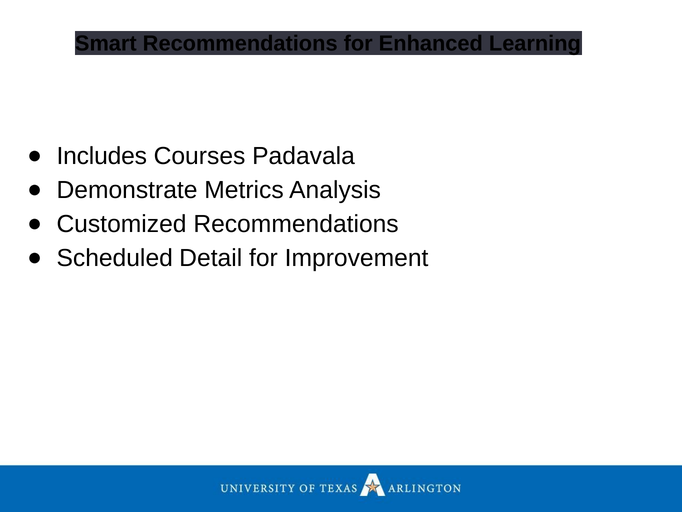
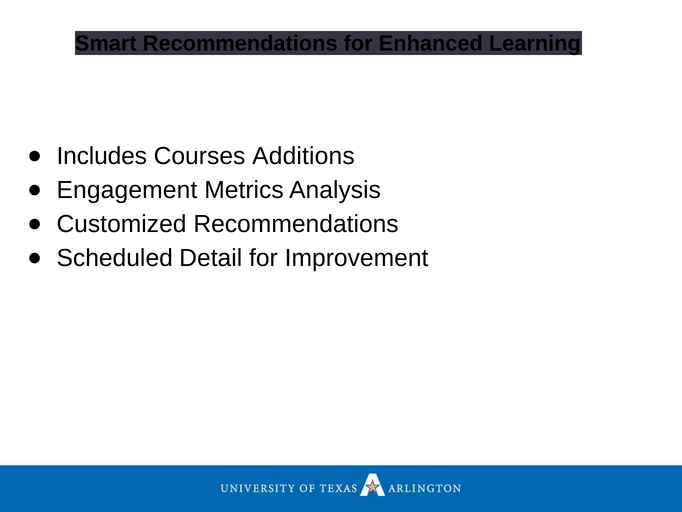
Padavala: Padavala -> Additions
Demonstrate: Demonstrate -> Engagement
